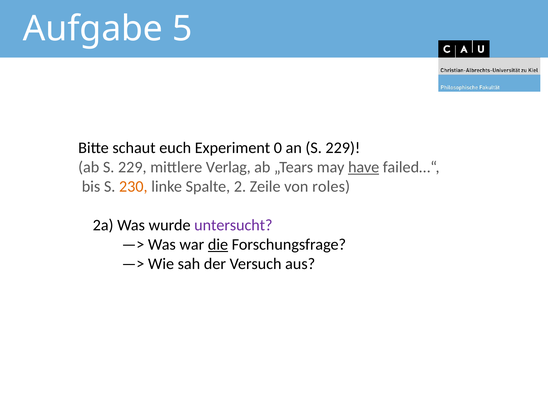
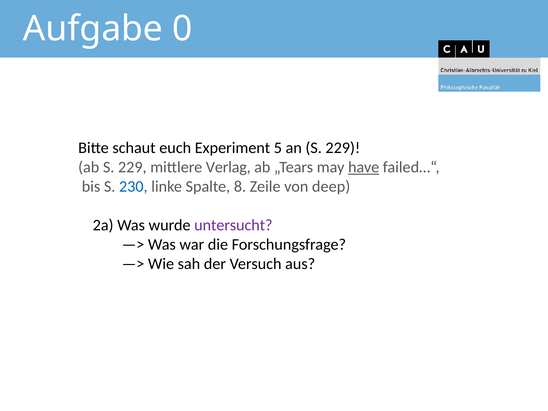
5: 5 -> 0
0: 0 -> 5
230 colour: orange -> blue
2: 2 -> 8
roles: roles -> deep
die underline: present -> none
